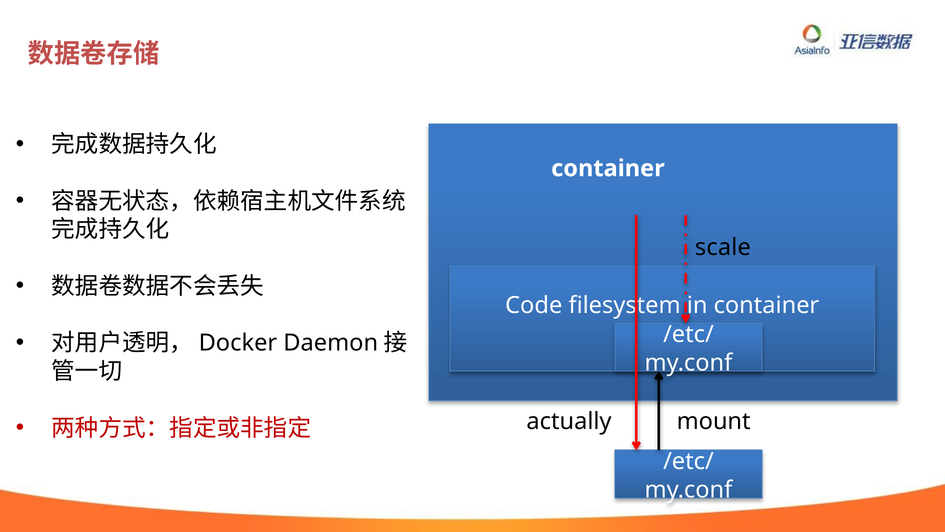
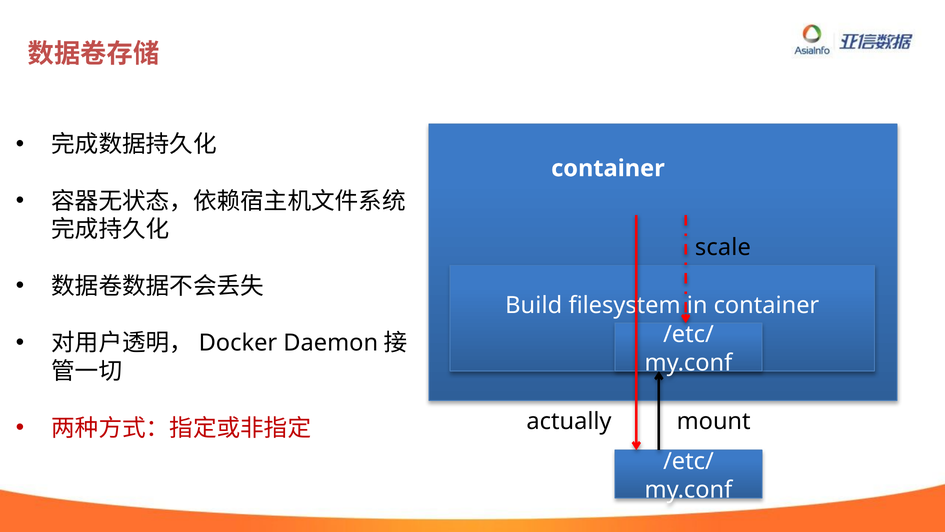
Code: Code -> Build
